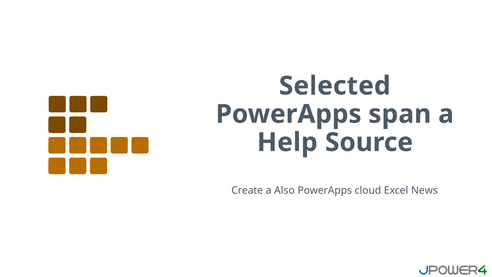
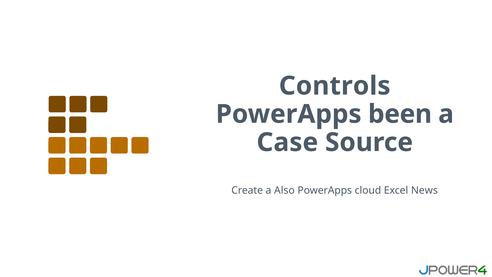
Selected: Selected -> Controls
span: span -> been
Help: Help -> Case
